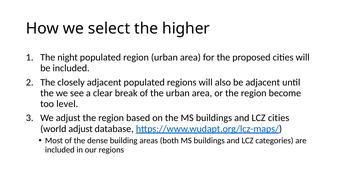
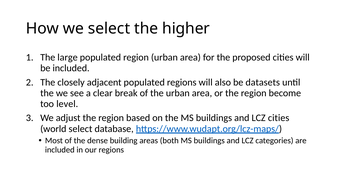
night: night -> large
be adjacent: adjacent -> datasets
world adjust: adjust -> select
